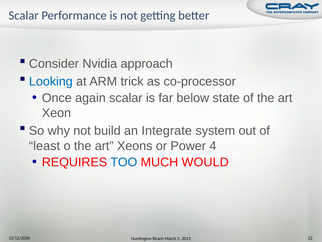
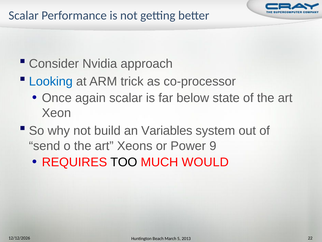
Integrate: Integrate -> Variables
least: least -> send
4: 4 -> 9
TOO colour: blue -> black
